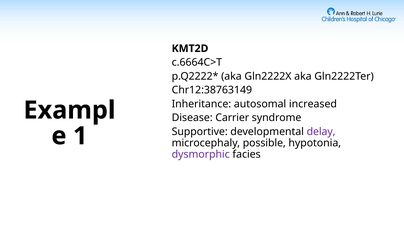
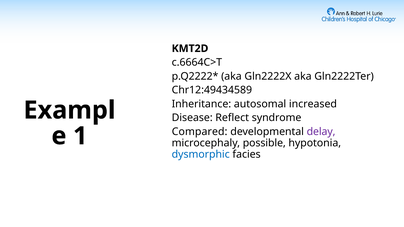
Chr12:38763149: Chr12:38763149 -> Chr12:49434589
Carrier: Carrier -> Reflect
Supportive: Supportive -> Compared
dysmorphic colour: purple -> blue
